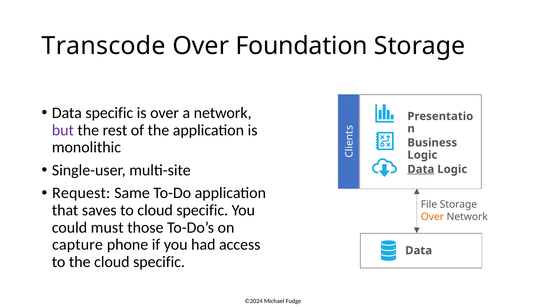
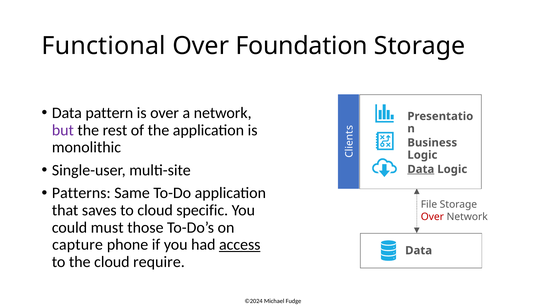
Transcode: Transcode -> Functional
Data specific: specific -> pattern
Request: Request -> Patterns
Over at (432, 217) colour: orange -> red
access underline: none -> present
the cloud specific: specific -> require
